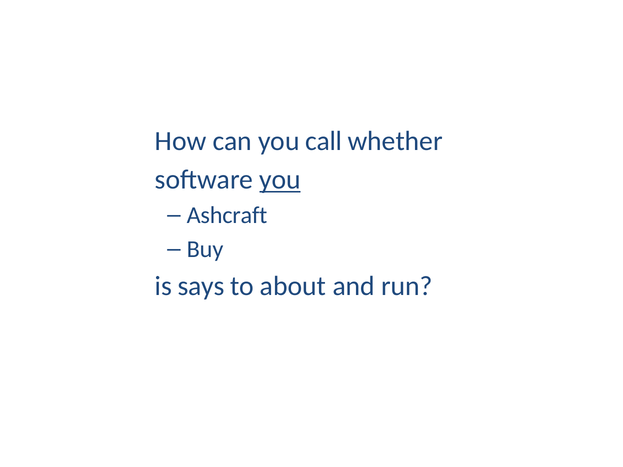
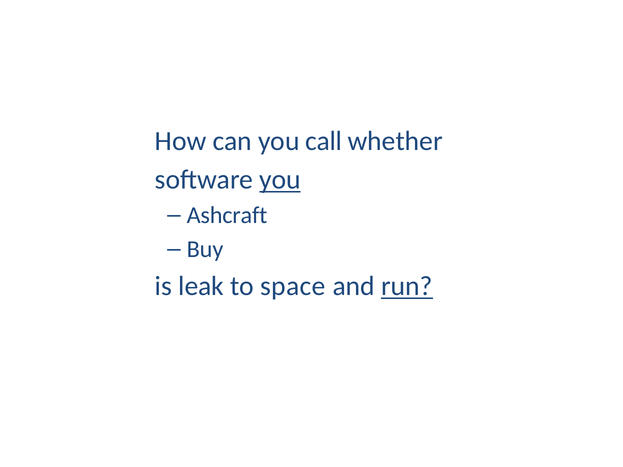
says: says -> leak
about: about -> space
run underline: none -> present
